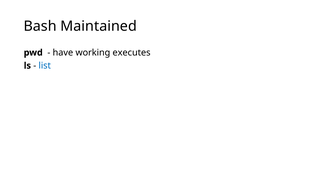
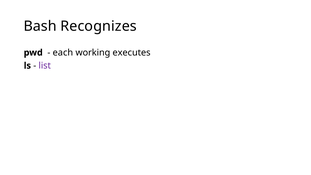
Maintained: Maintained -> Recognizes
have: have -> each
list colour: blue -> purple
